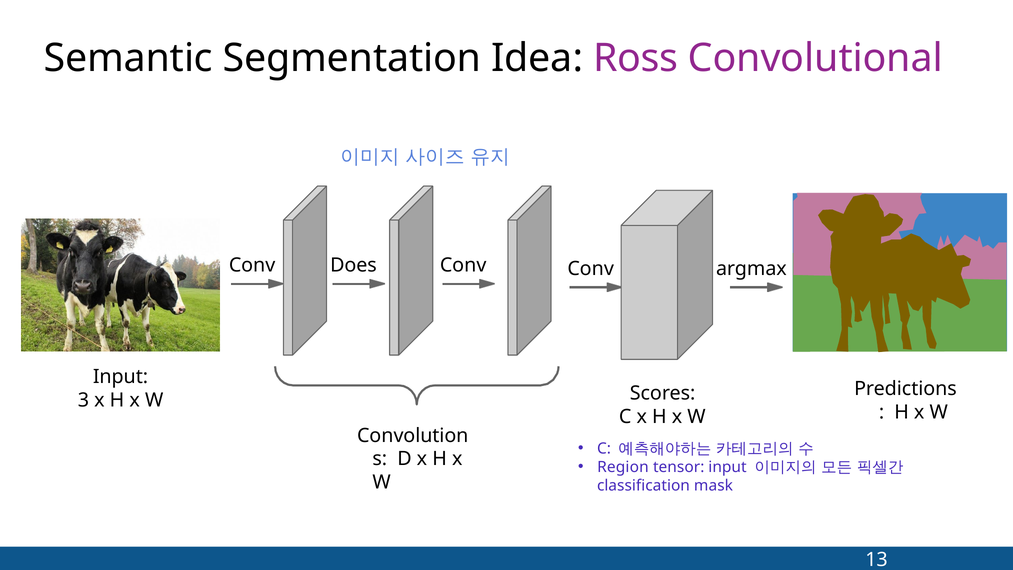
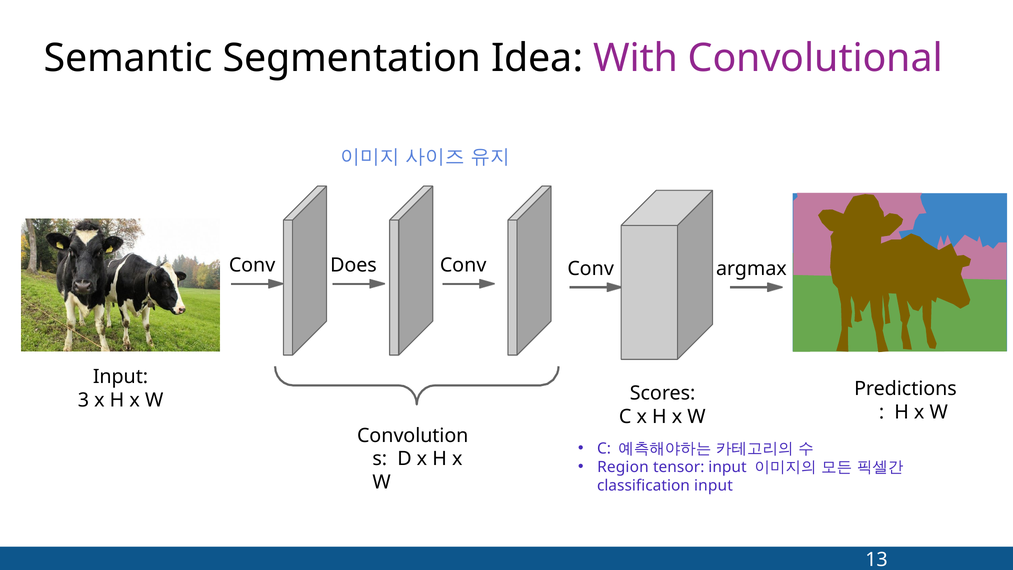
Ross: Ross -> With
classification mask: mask -> input
